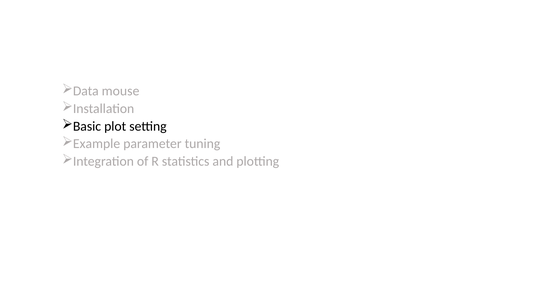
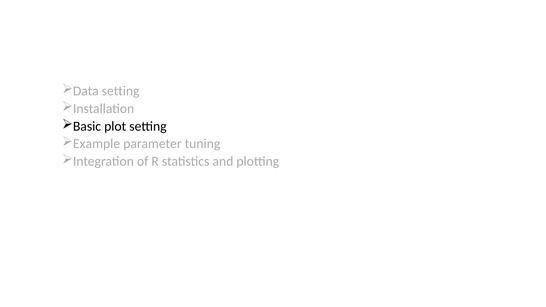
Data mouse: mouse -> setting
